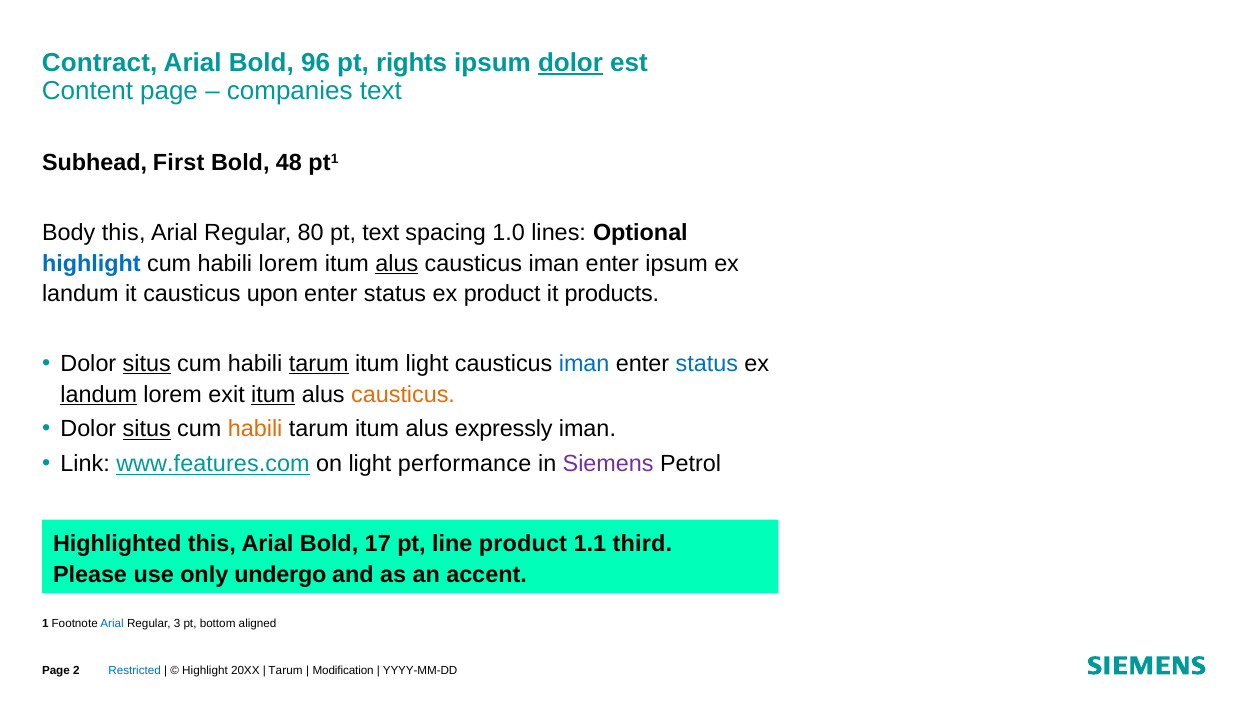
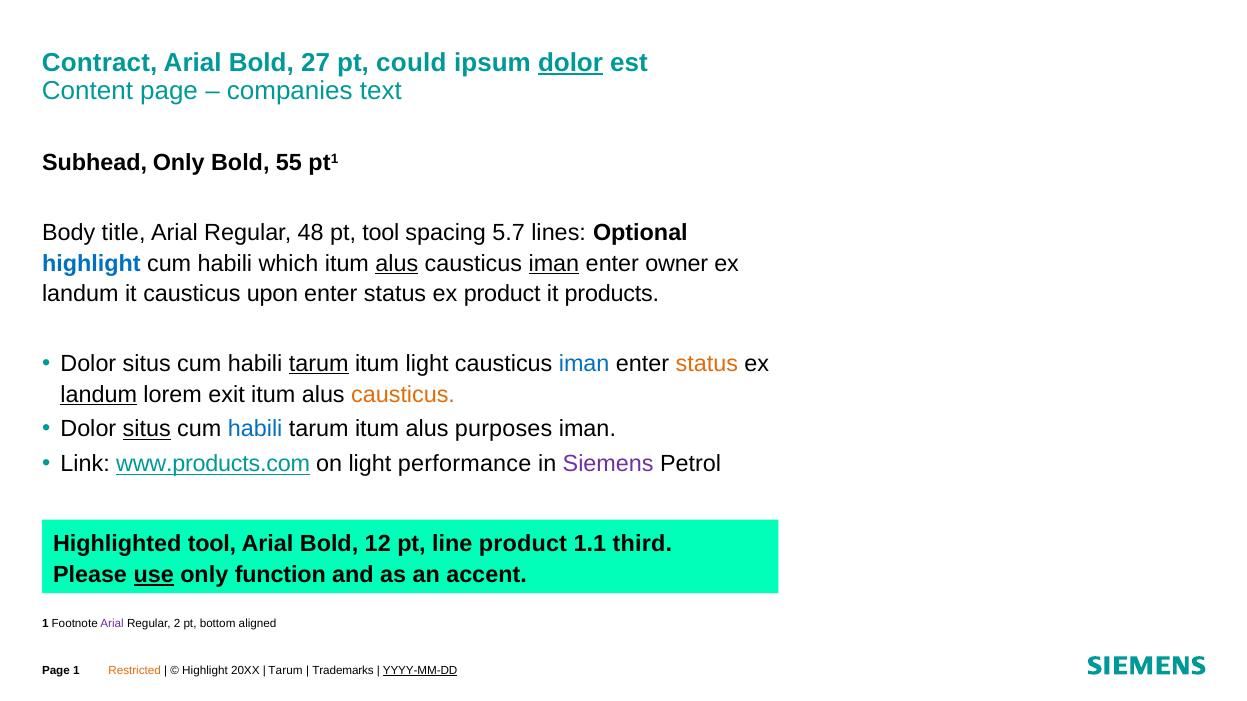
96: 96 -> 27
rights: rights -> could
Subhead First: First -> Only
48: 48 -> 55
Body this: this -> title
80: 80 -> 48
pt text: text -> tool
1.0: 1.0 -> 5.7
habili lorem: lorem -> which
iman at (554, 264) underline: none -> present
enter ipsum: ipsum -> owner
situs at (147, 364) underline: present -> none
status at (707, 364) colour: blue -> orange
itum at (273, 395) underline: present -> none
habili at (255, 430) colour: orange -> blue
expressly: expressly -> purposes
www.features.com: www.features.com -> www.products.com
Highlighted this: this -> tool
17: 17 -> 12
use underline: none -> present
undergo: undergo -> function
Arial at (112, 624) colour: blue -> purple
3: 3 -> 2
Page 2: 2 -> 1
Restricted colour: blue -> orange
Modification: Modification -> Trademarks
YYYY-MM-DD underline: none -> present
